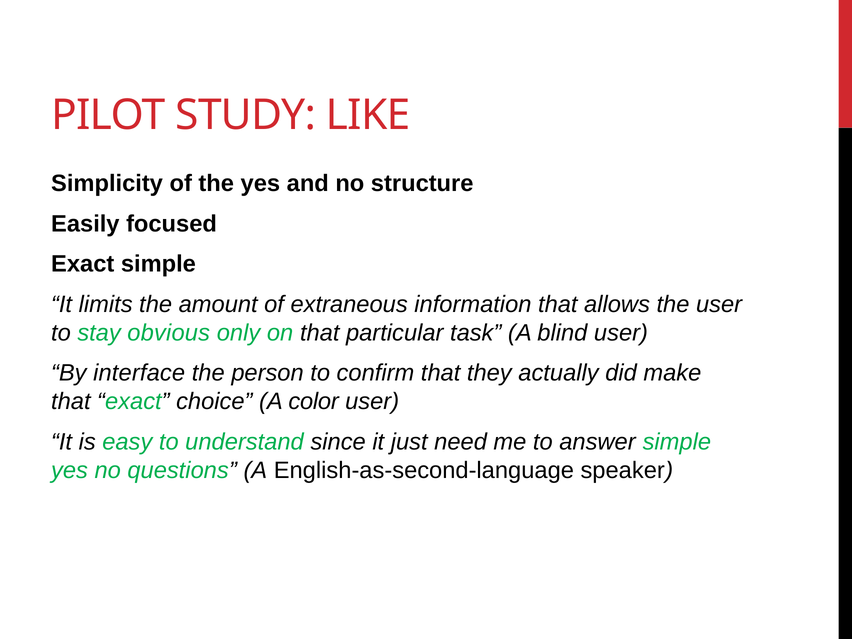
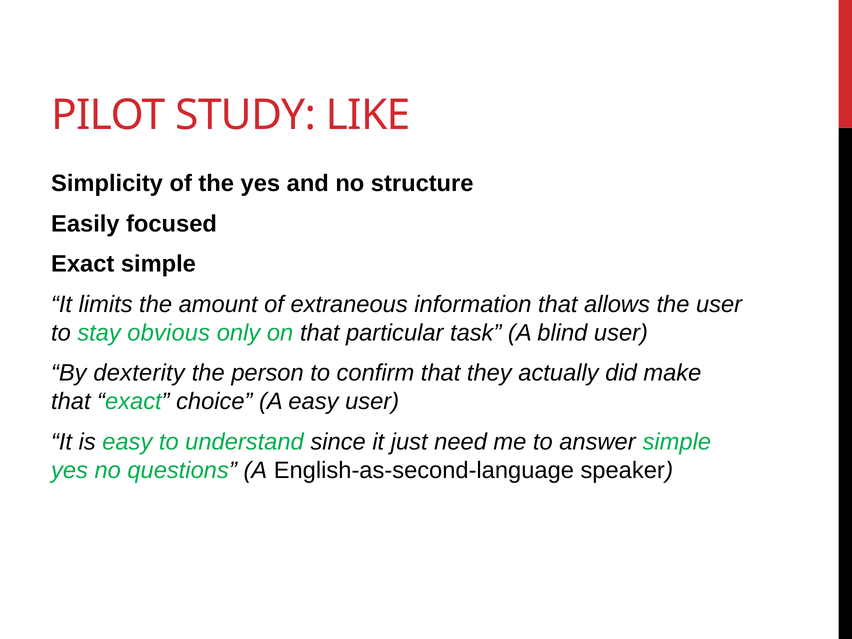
interface: interface -> dexterity
A color: color -> easy
